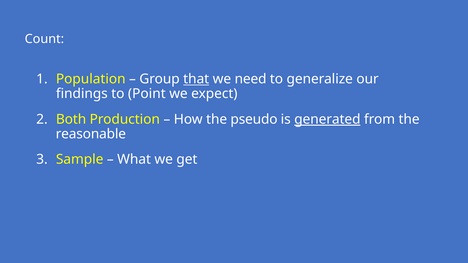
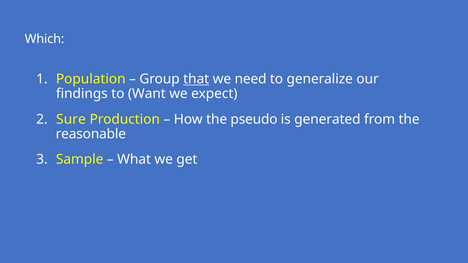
Count: Count -> Which
Point: Point -> Want
Both: Both -> Sure
generated underline: present -> none
